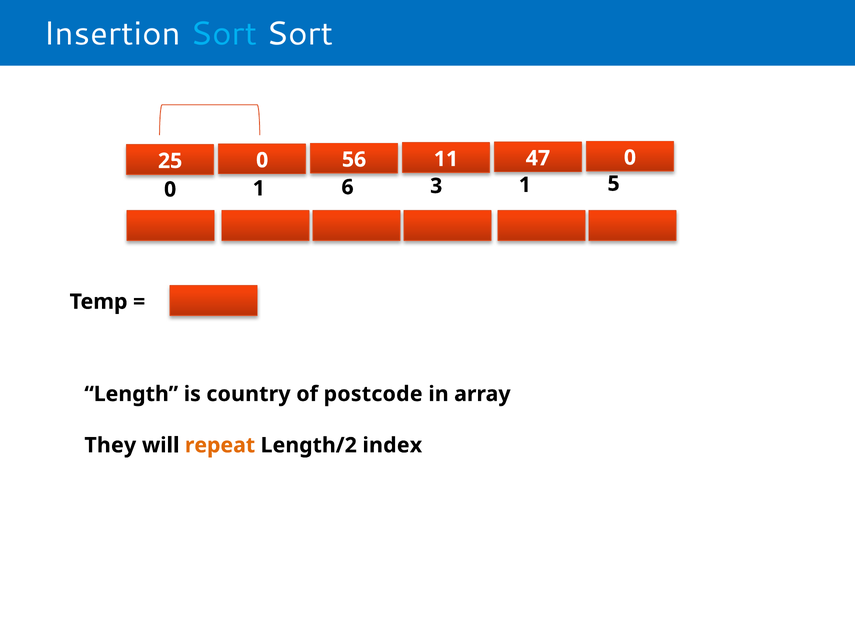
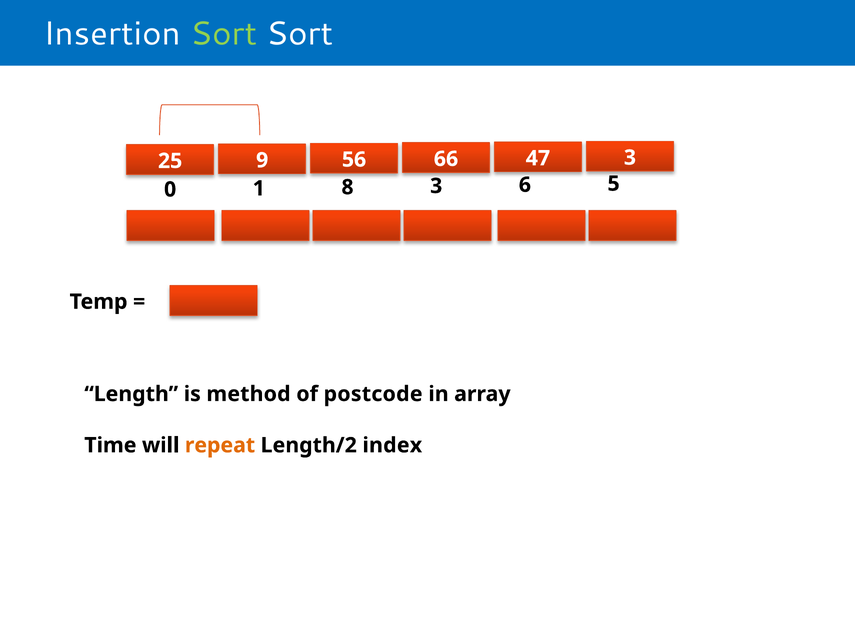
Sort at (224, 34) colour: light blue -> light green
25 0: 0 -> 9
11: 11 -> 66
47 0: 0 -> 3
6: 6 -> 8
3 1: 1 -> 6
country: country -> method
They: They -> Time
